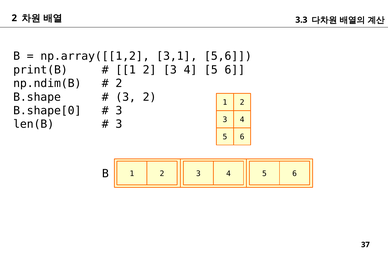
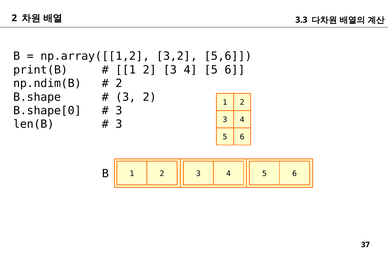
3,1: 3,1 -> 3,2
